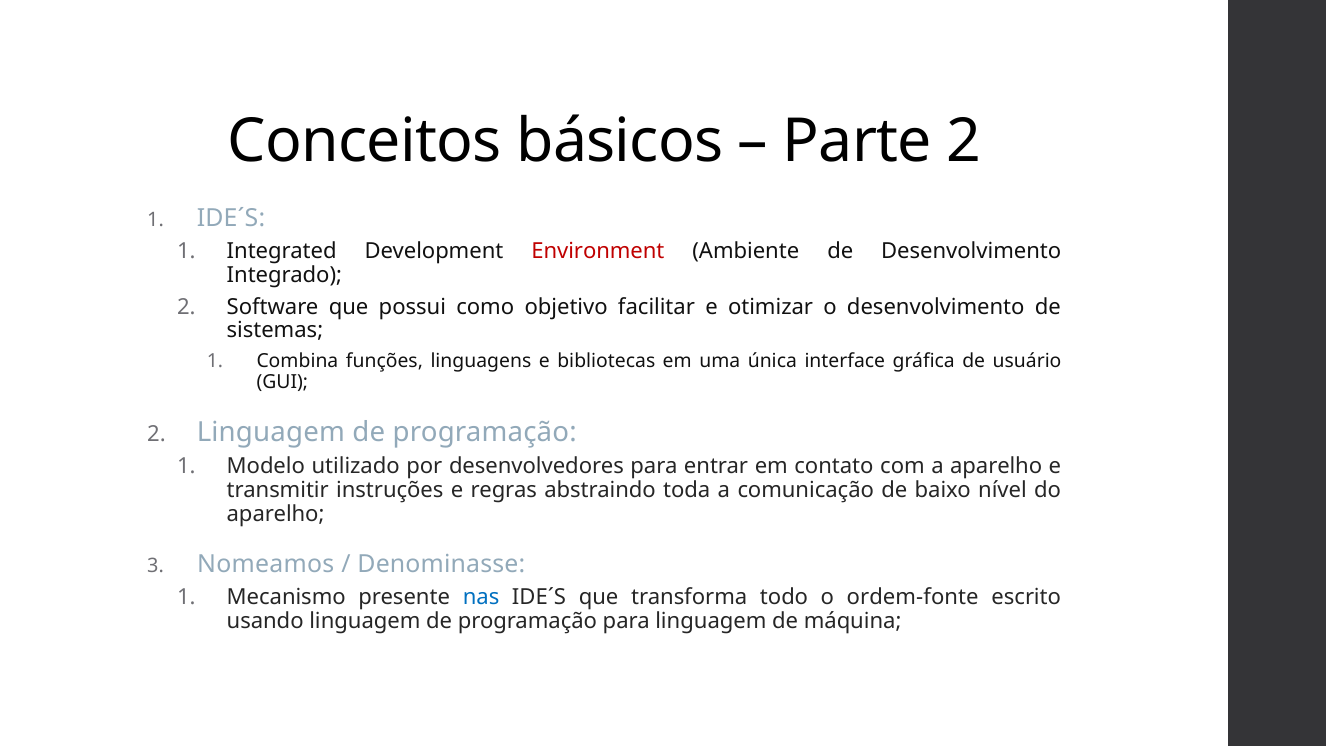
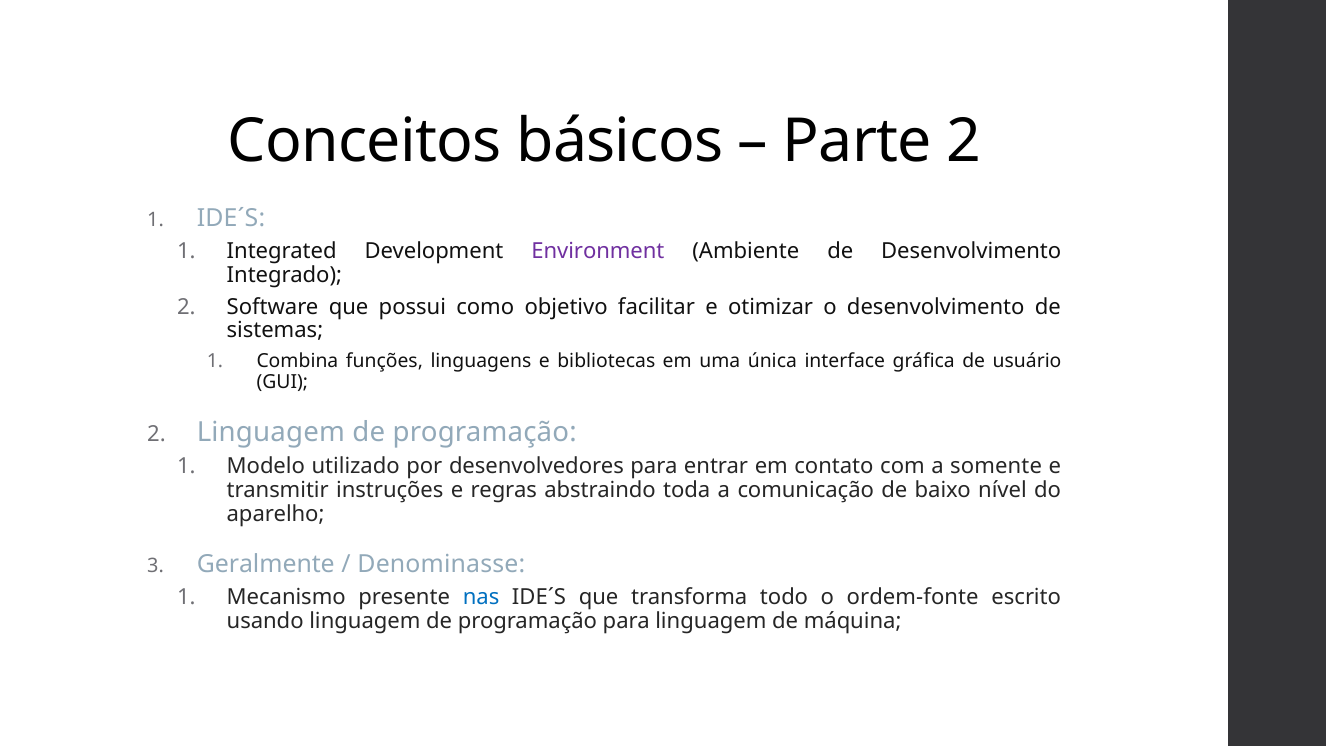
Environment colour: red -> purple
a aparelho: aparelho -> somente
Nomeamos: Nomeamos -> Geralmente
